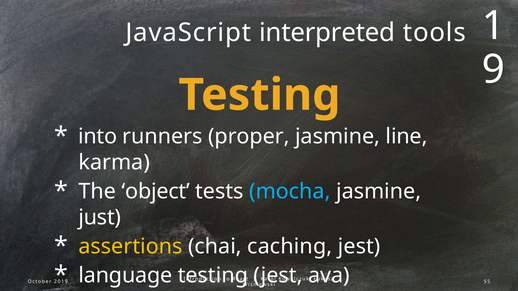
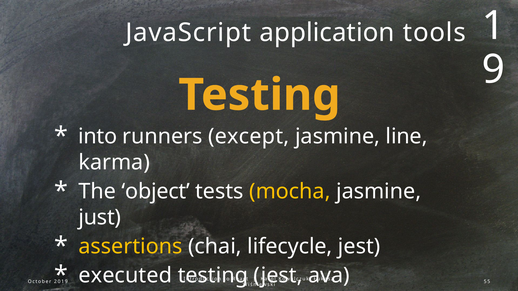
interpreted: interpreted -> application
proper: proper -> except
mocha colour: light blue -> yellow
caching: caching -> lifecycle
language: language -> executed
